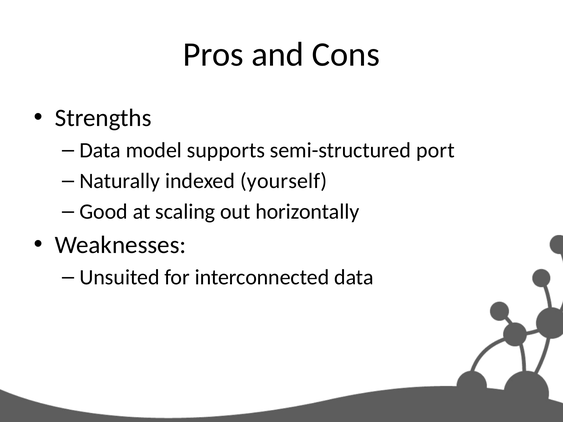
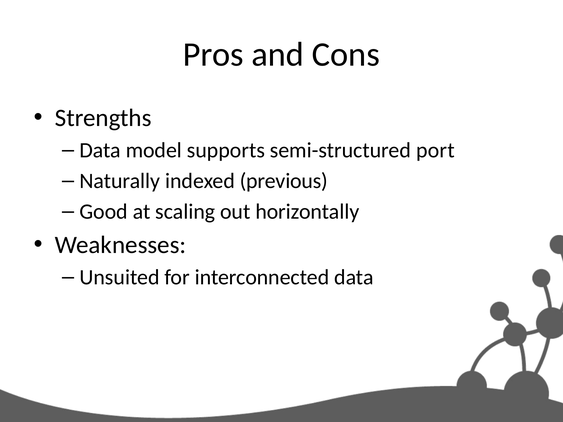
yourself: yourself -> previous
